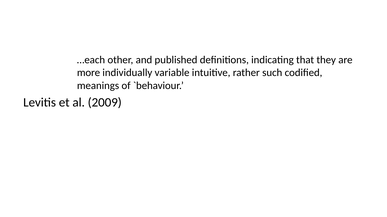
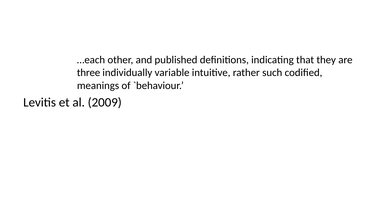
more: more -> three
